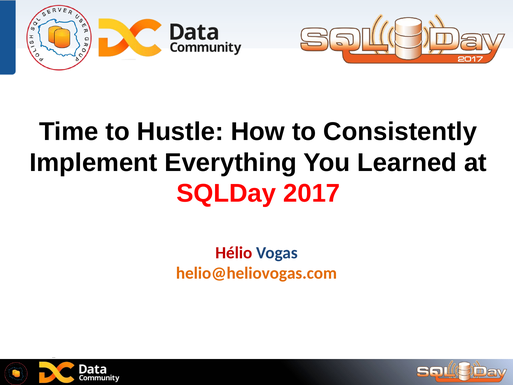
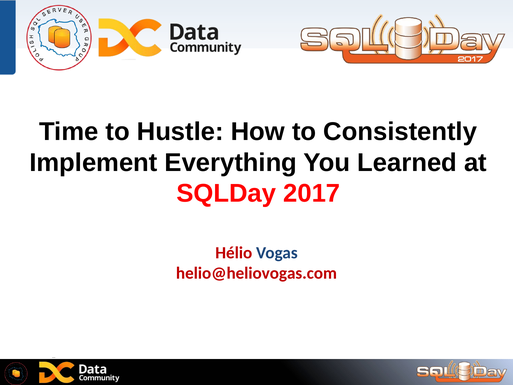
helio@heliovogas.com colour: orange -> red
